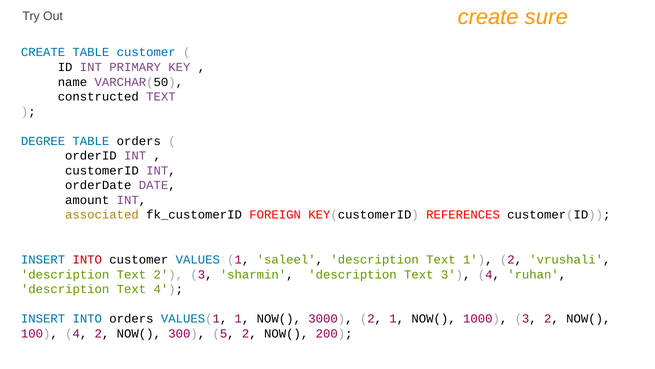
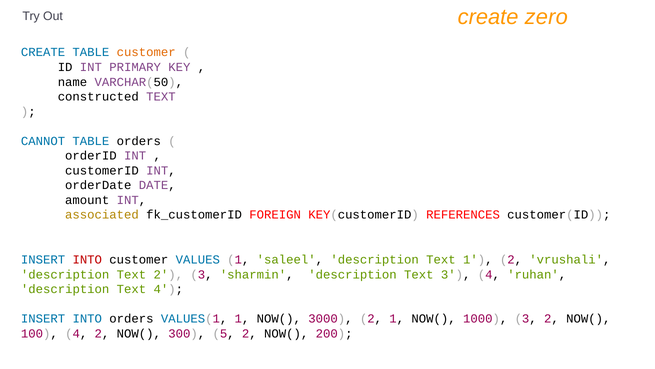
sure: sure -> zero
customer at (146, 52) colour: blue -> orange
DEGREE: DEGREE -> CANNOT
